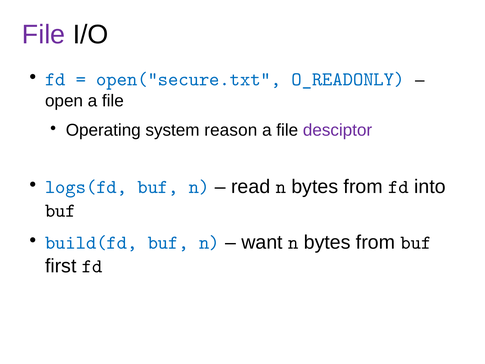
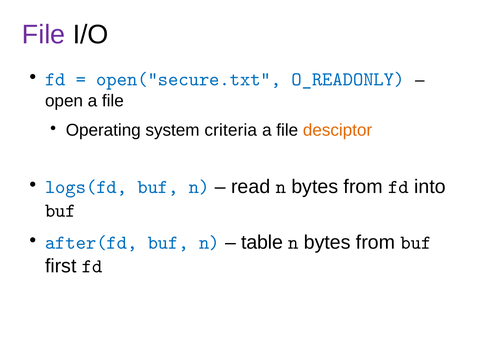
reason: reason -> criteria
desciptor colour: purple -> orange
build(fd: build(fd -> after(fd
want: want -> table
